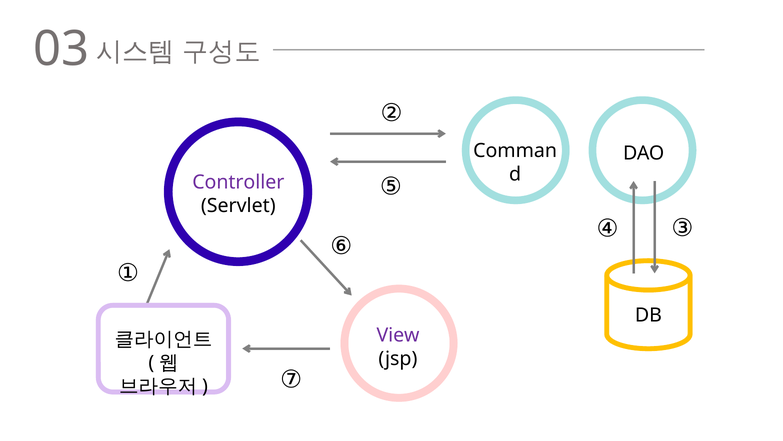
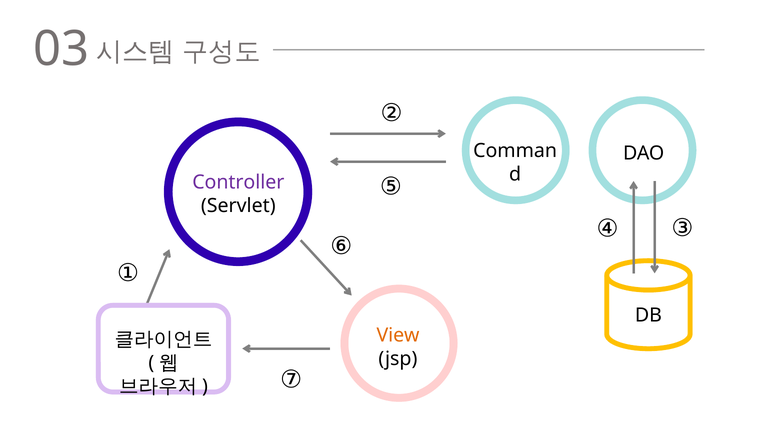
View colour: purple -> orange
